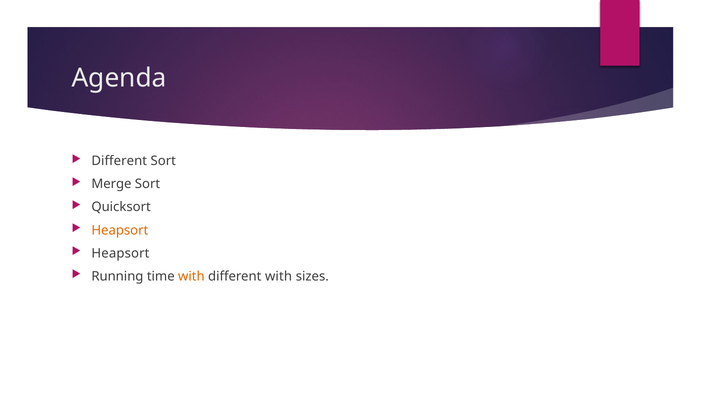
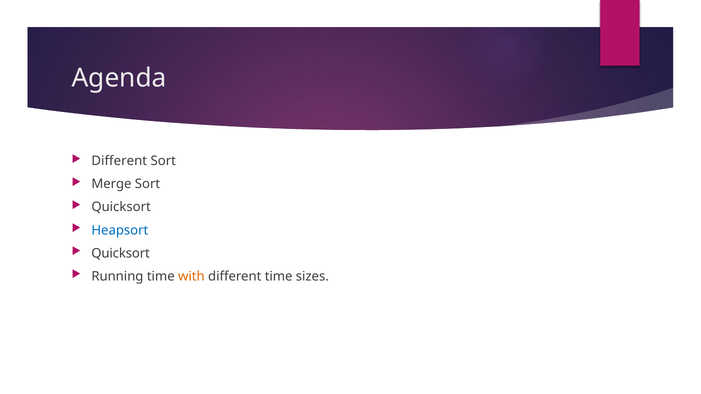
Heapsort at (120, 230) colour: orange -> blue
Heapsort at (120, 253): Heapsort -> Quicksort
different with: with -> time
